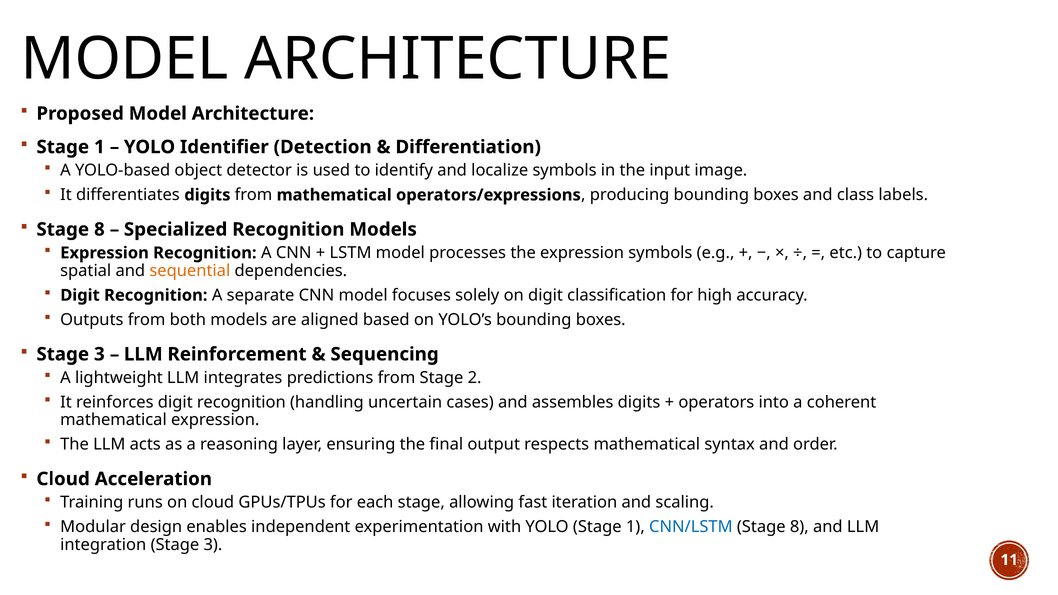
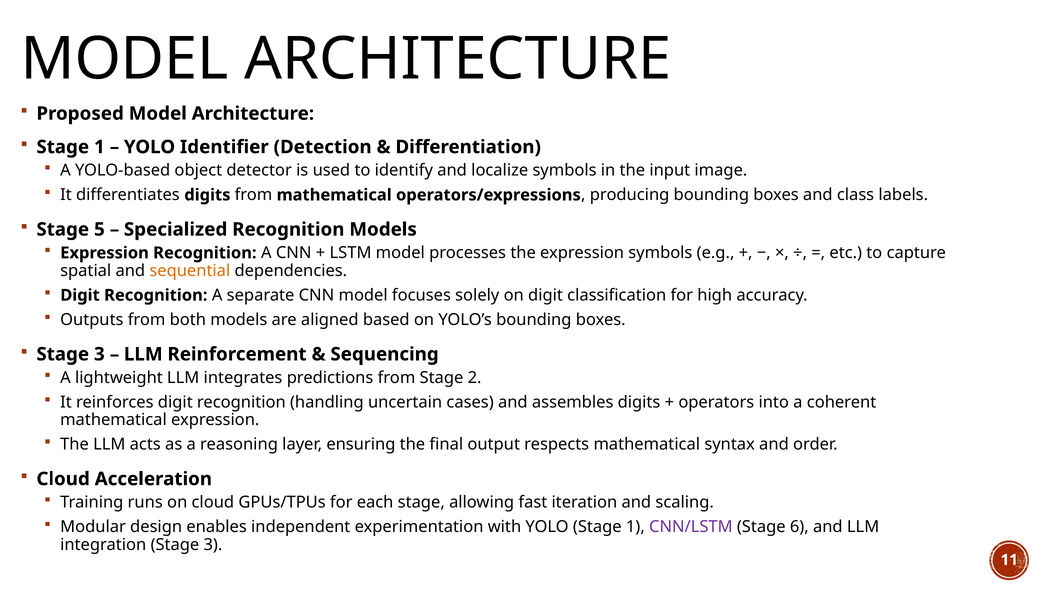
8 at (99, 229): 8 -> 5
CNN/LSTM colour: blue -> purple
8 at (799, 527): 8 -> 6
